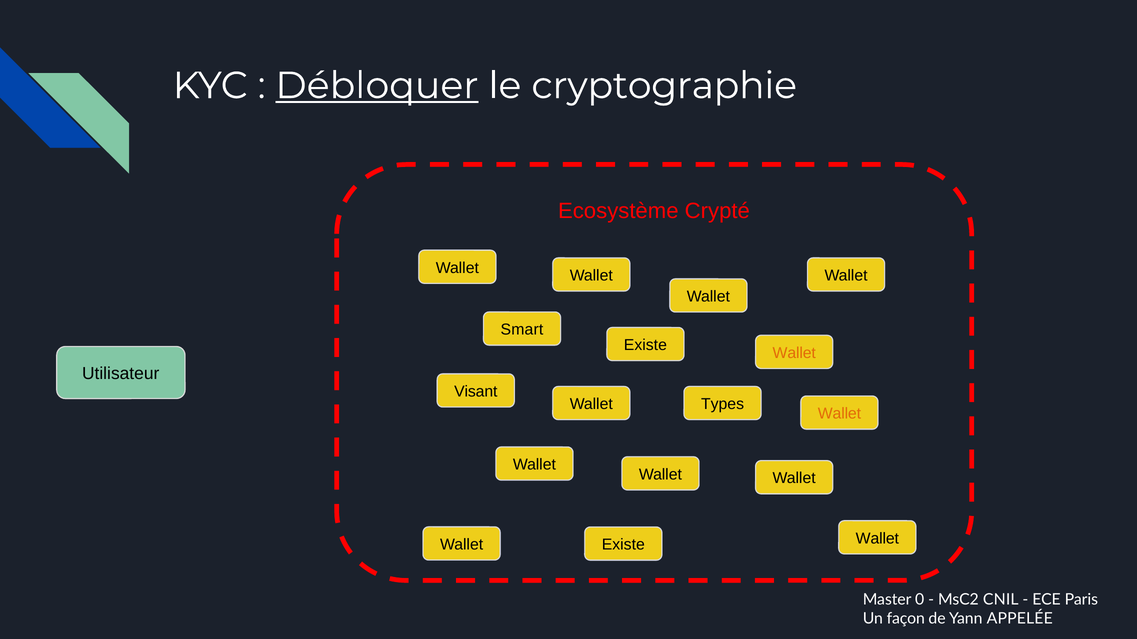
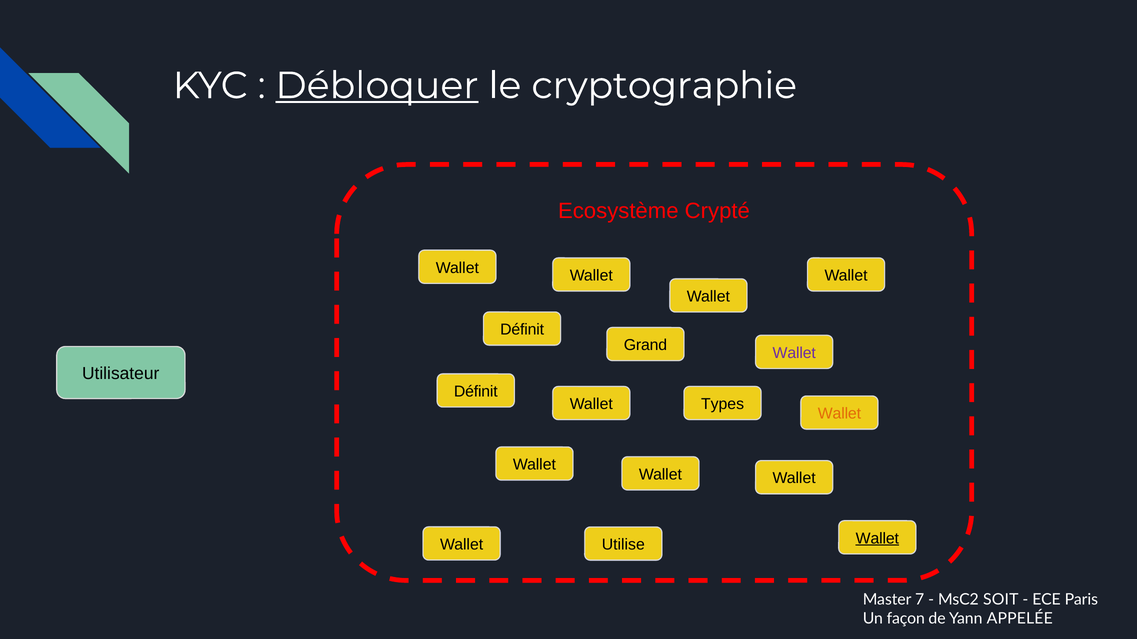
Smart at (522, 330): Smart -> Définit
Existe at (645, 345): Existe -> Grand
Wallet at (794, 353) colour: orange -> purple
Visant at (476, 392): Visant -> Définit
Wallet at (877, 539) underline: none -> present
Existe at (623, 545): Existe -> Utilise
0: 0 -> 7
CNIL: CNIL -> SOIT
